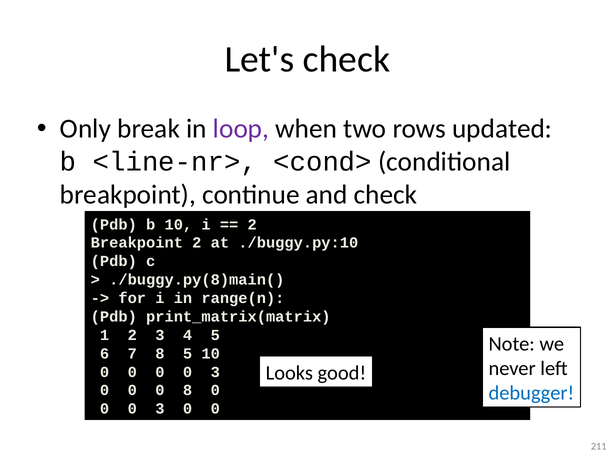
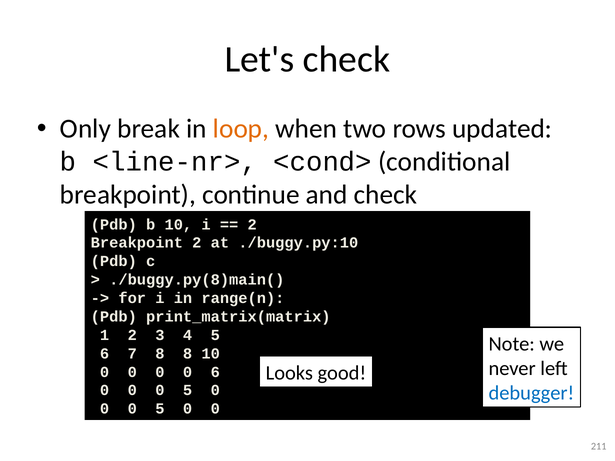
loop colour: purple -> orange
8 5: 5 -> 8
3 at (215, 372): 3 -> 6
8 at (188, 391): 8 -> 5
3 at (160, 409): 3 -> 5
